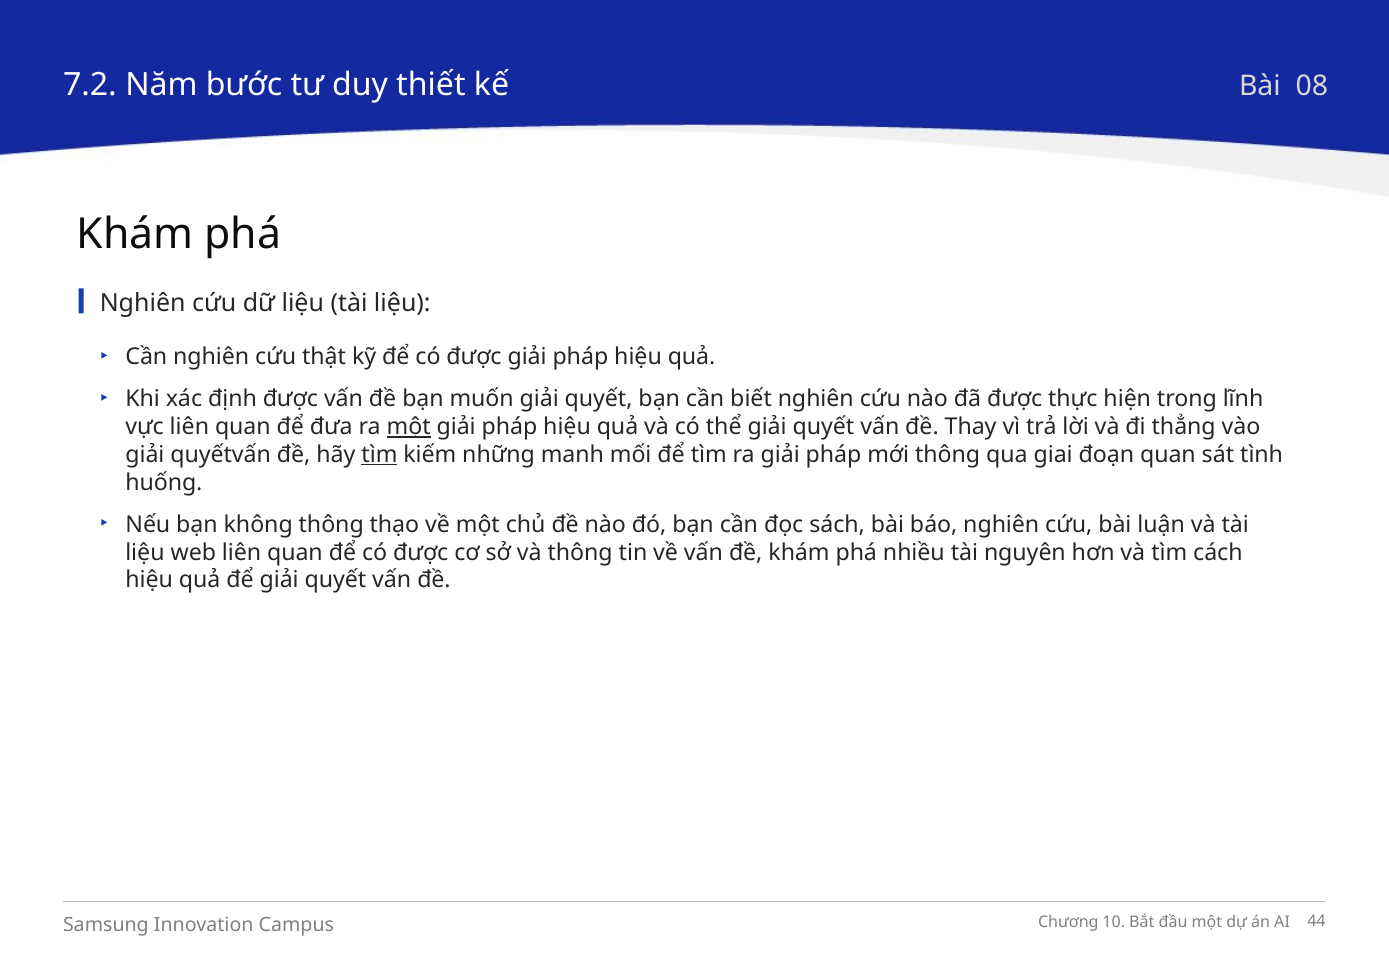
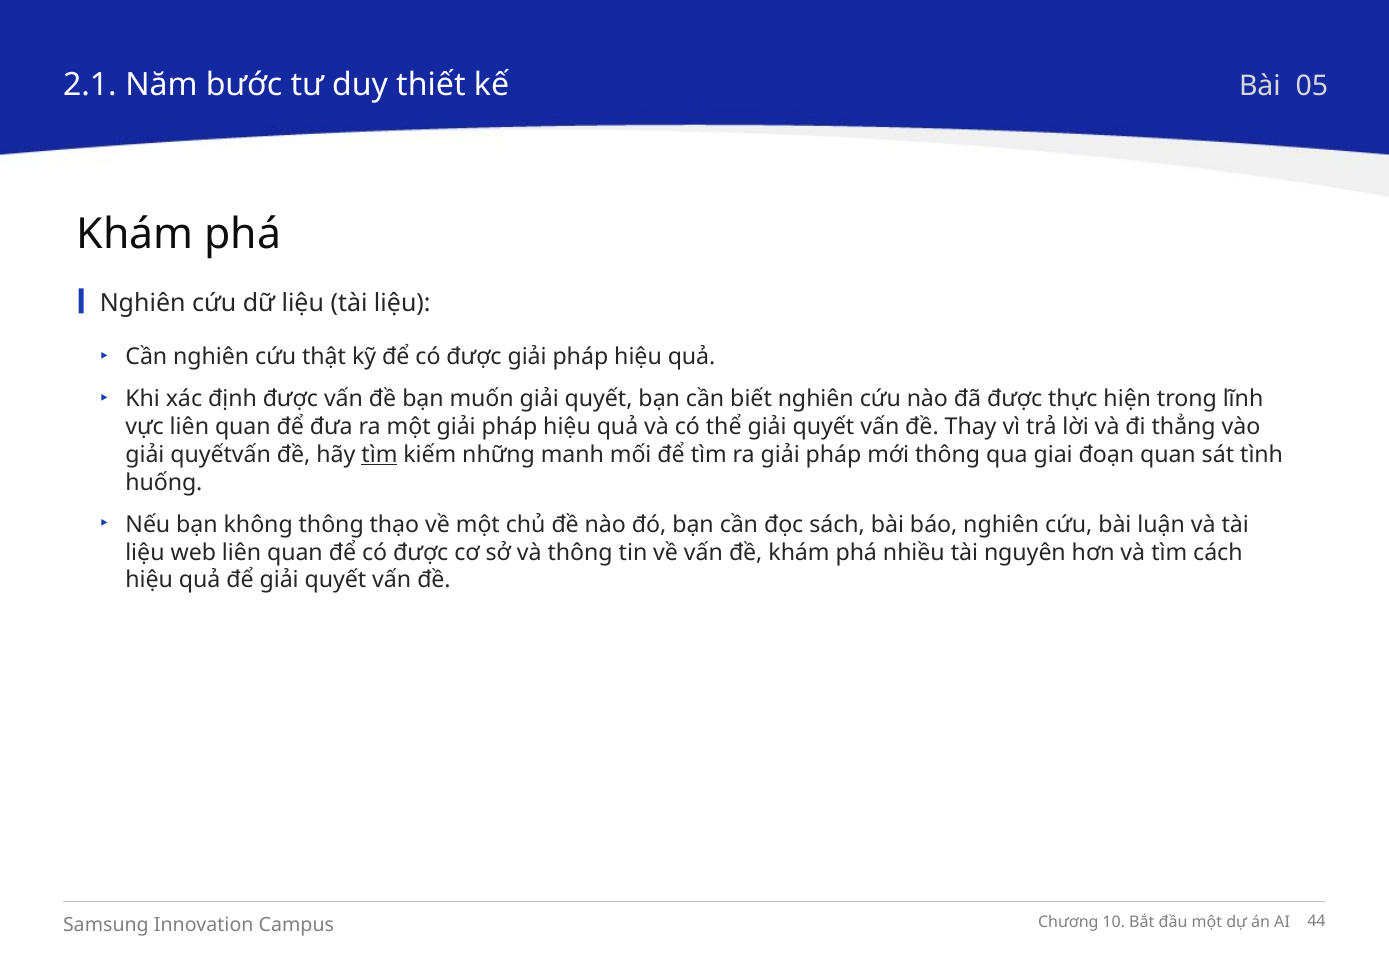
7.2: 7.2 -> 2.1
08: 08 -> 05
một at (409, 427) underline: present -> none
